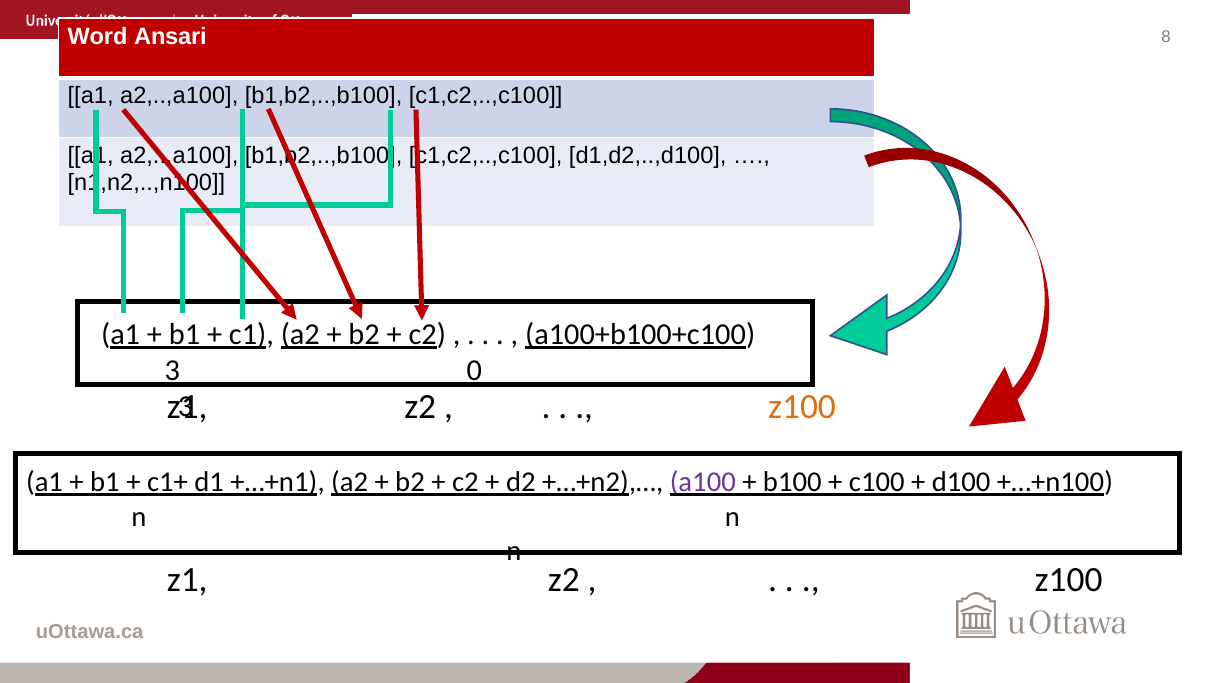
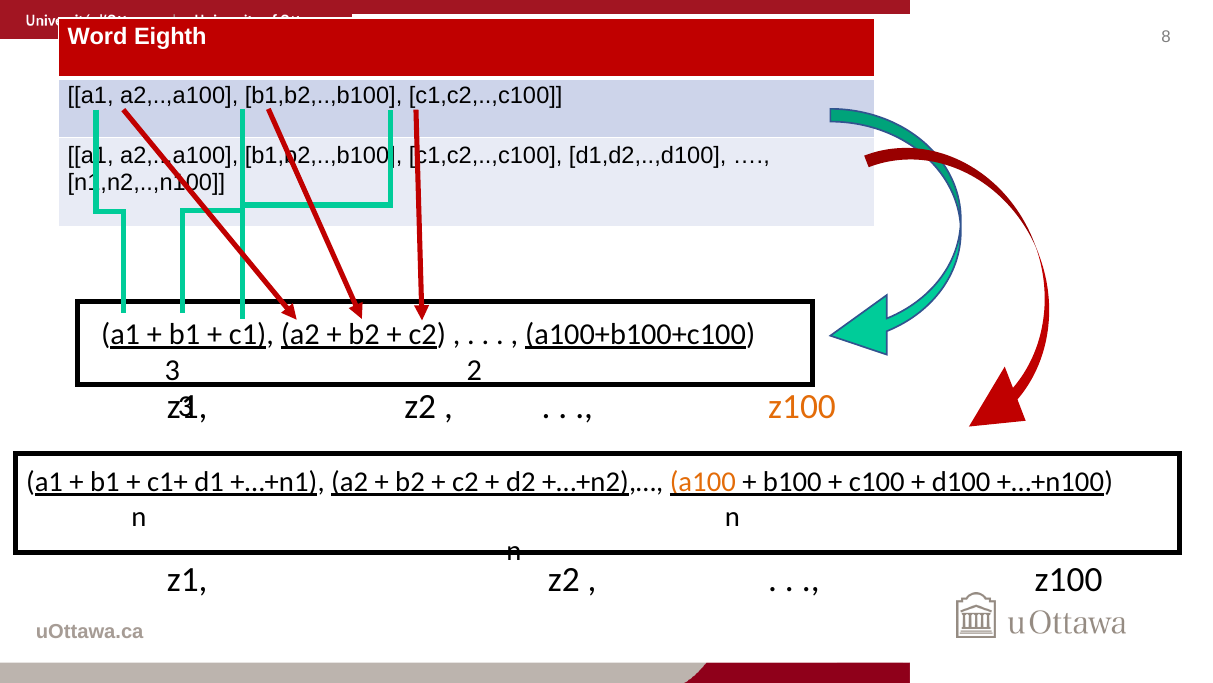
Ansari: Ansari -> Eighth
0: 0 -> 2
a100 colour: purple -> orange
